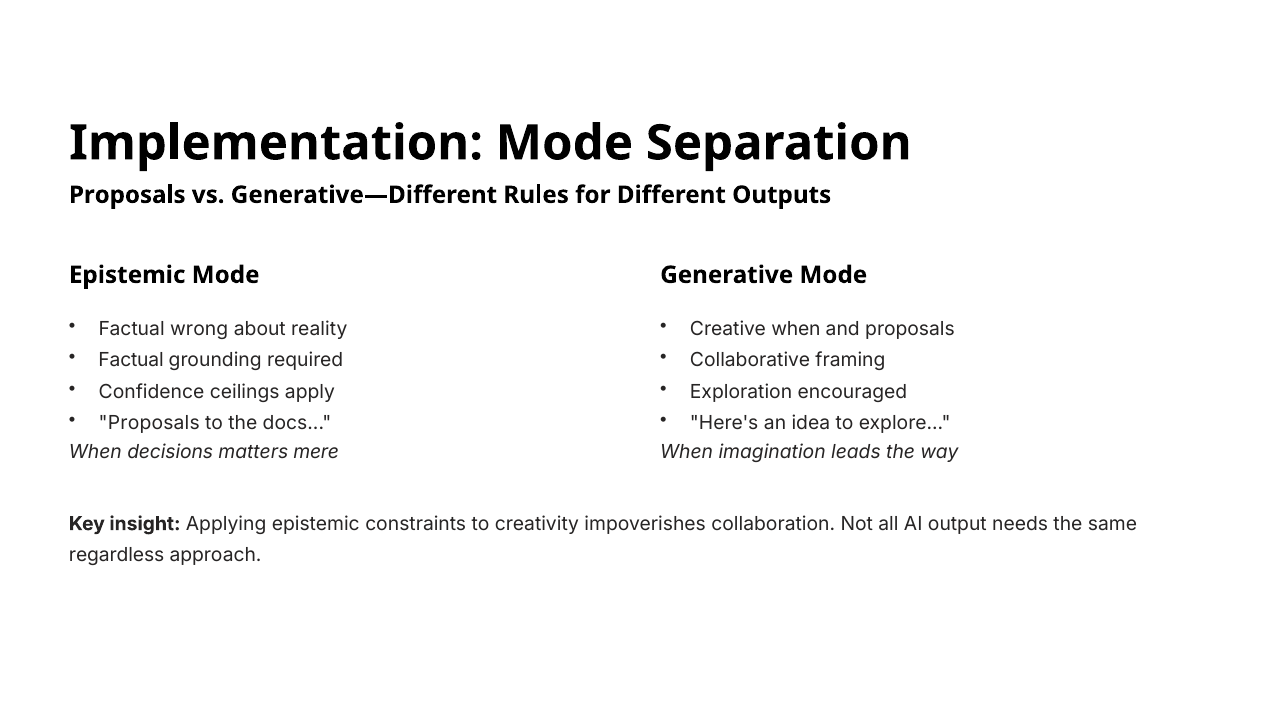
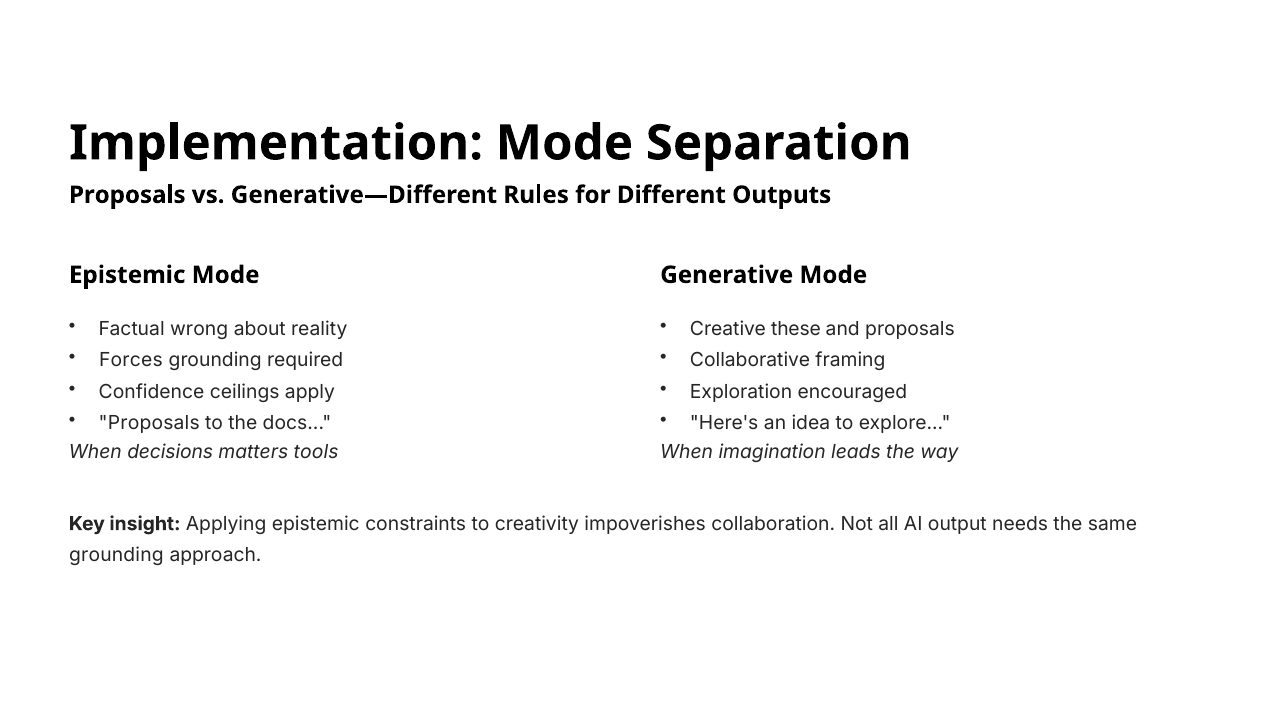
Creative when: when -> these
Factual at (131, 361): Factual -> Forces
mere: mere -> tools
regardless at (117, 555): regardless -> grounding
